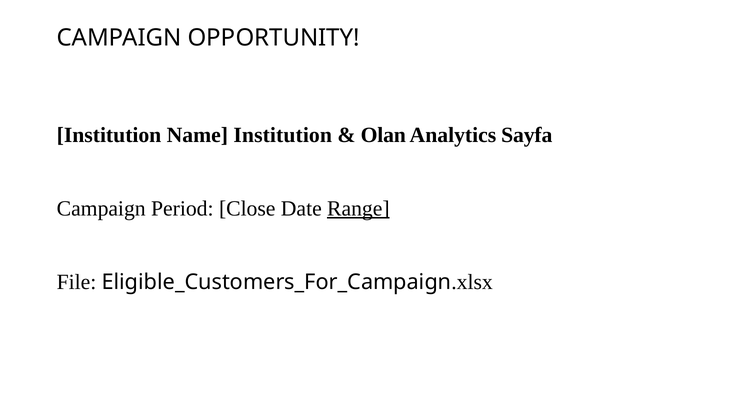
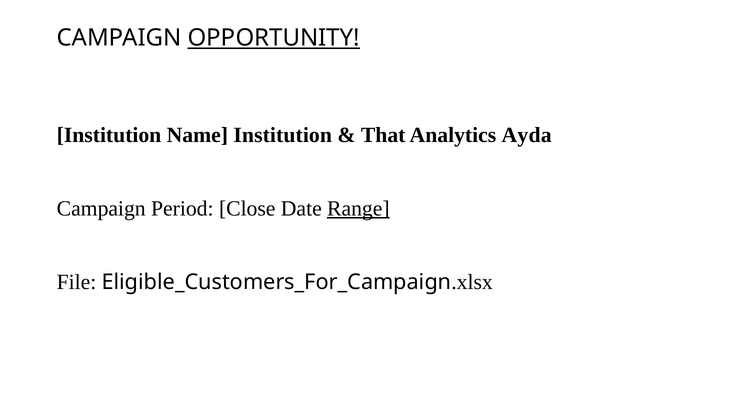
OPPORTUNITY underline: none -> present
Olan: Olan -> That
Sayfa: Sayfa -> Ayda
